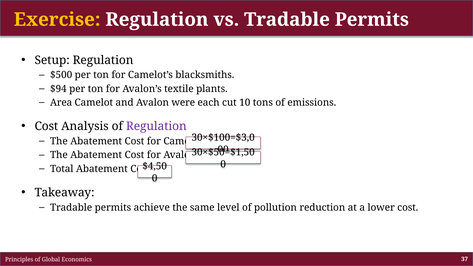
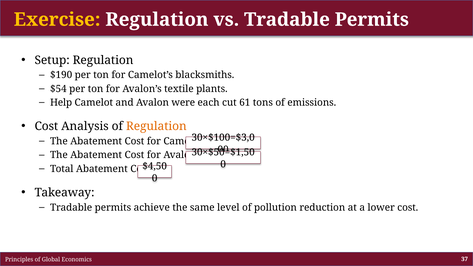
$500: $500 -> $190
$94: $94 -> $54
Area: Area -> Help
10: 10 -> 61
Regulation at (156, 126) colour: purple -> orange
